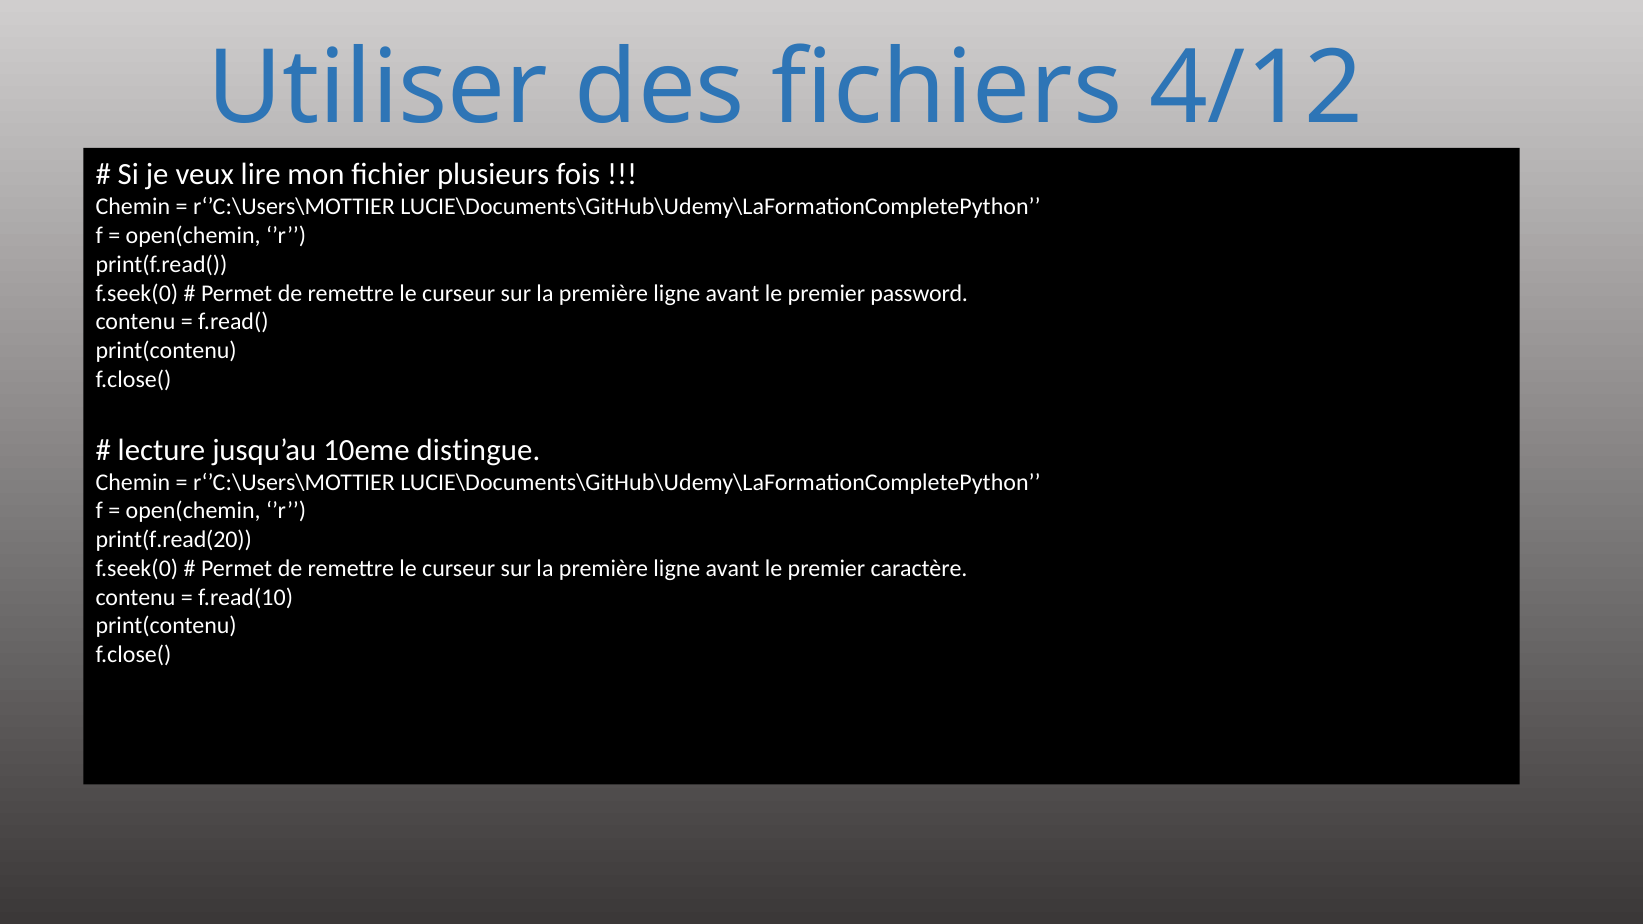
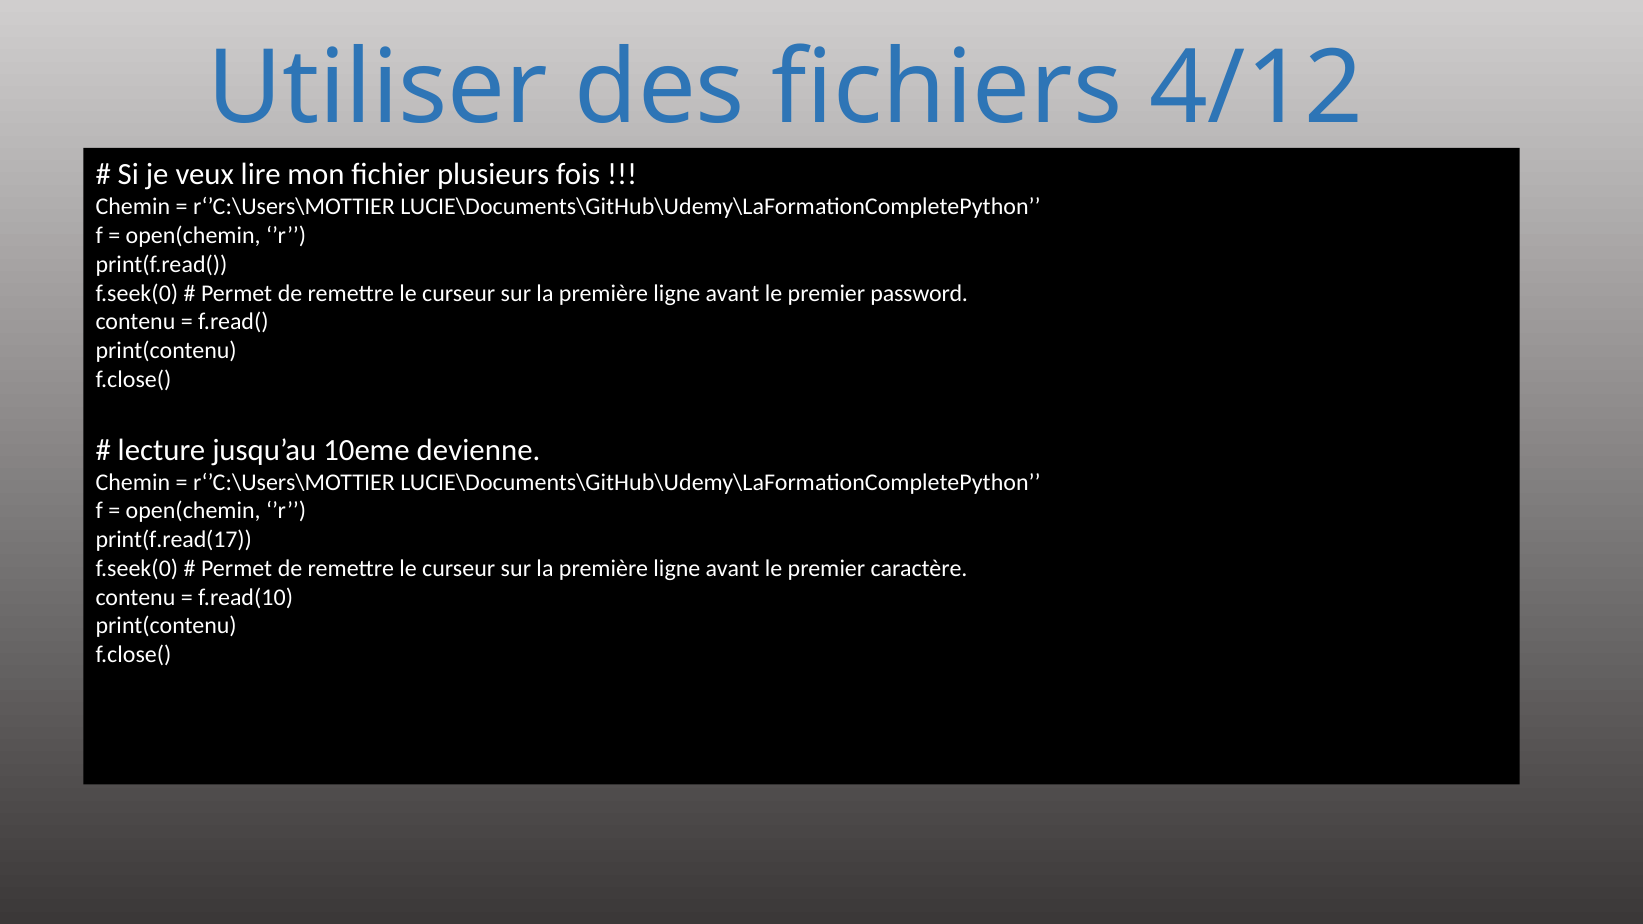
distingue: distingue -> devienne
print(f.read(20: print(f.read(20 -> print(f.read(17
